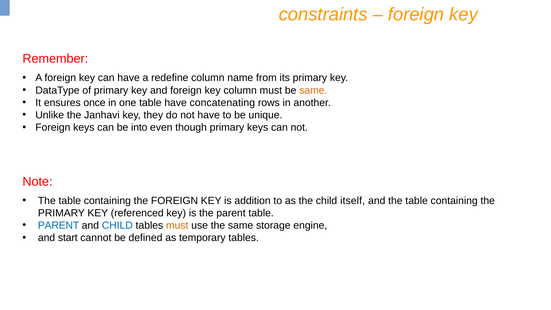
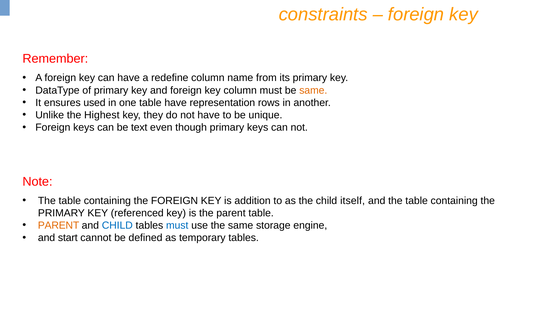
once: once -> used
concatenating: concatenating -> representation
Janhavi: Janhavi -> Highest
into: into -> text
PARENT at (59, 225) colour: blue -> orange
must at (177, 225) colour: orange -> blue
